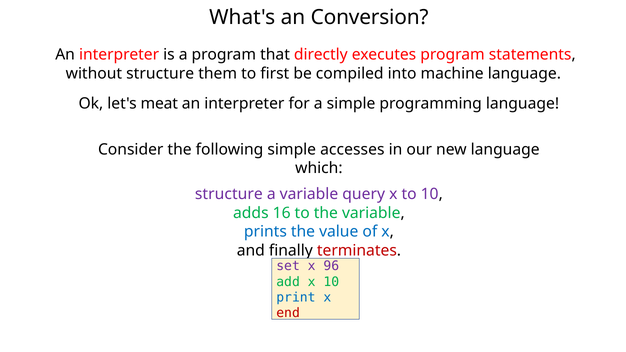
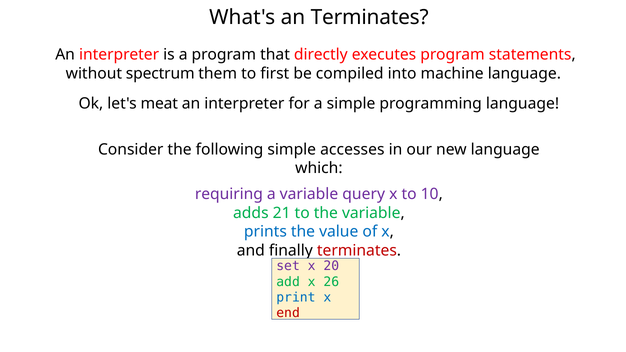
an Conversion: Conversion -> Terminates
without structure: structure -> spectrum
structure at (229, 194): structure -> requiring
16: 16 -> 21
96: 96 -> 20
x 10: 10 -> 26
